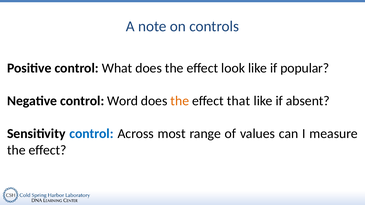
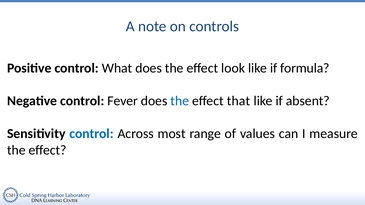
popular: popular -> formula
Word: Word -> Fever
the at (180, 101) colour: orange -> blue
